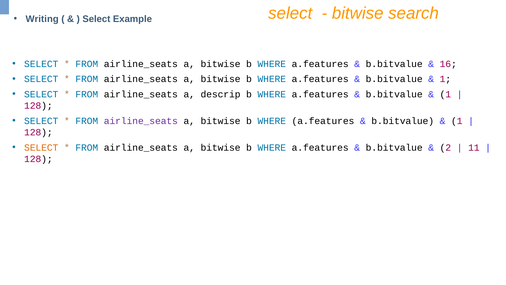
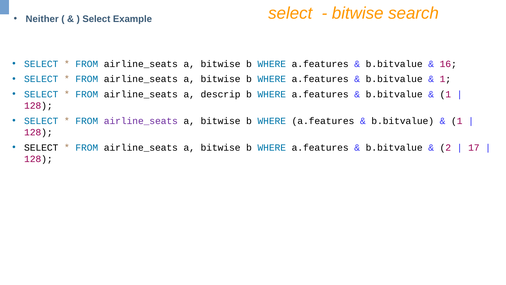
Writing: Writing -> Neither
SELECT at (41, 147) colour: orange -> black
11: 11 -> 17
